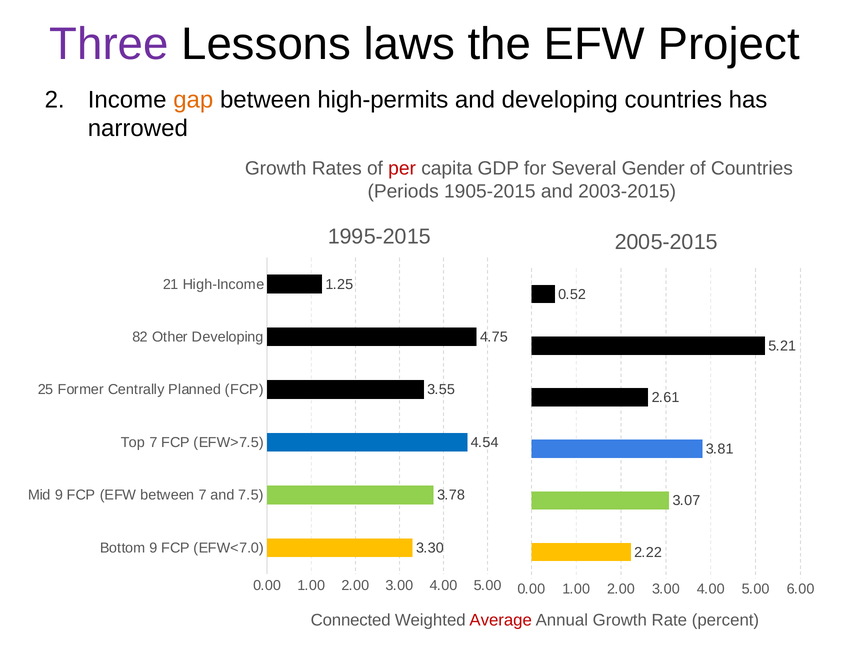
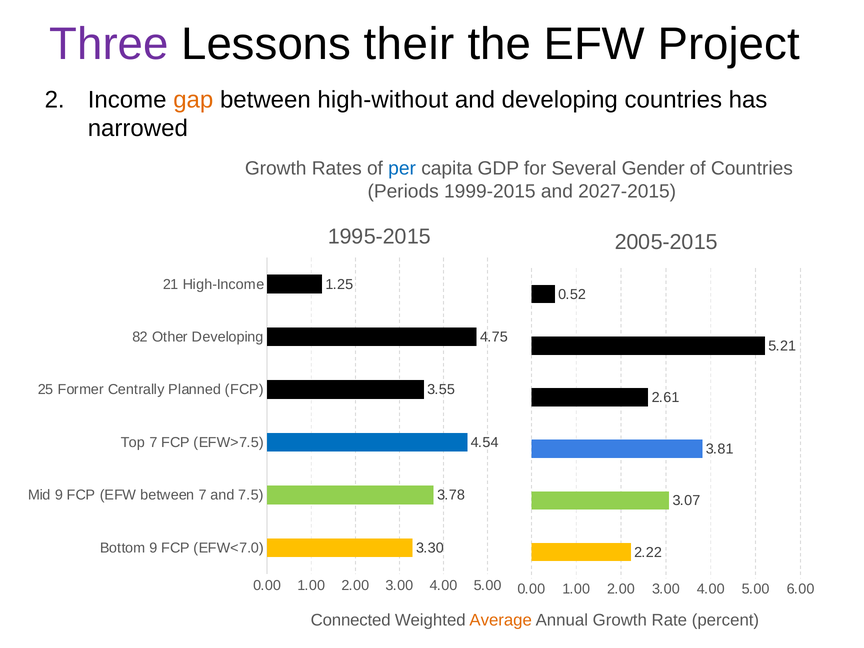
laws: laws -> their
high-permits: high-permits -> high-without
per colour: red -> blue
1905-2015: 1905-2015 -> 1999-2015
2003-2015: 2003-2015 -> 2027-2015
Average colour: red -> orange
